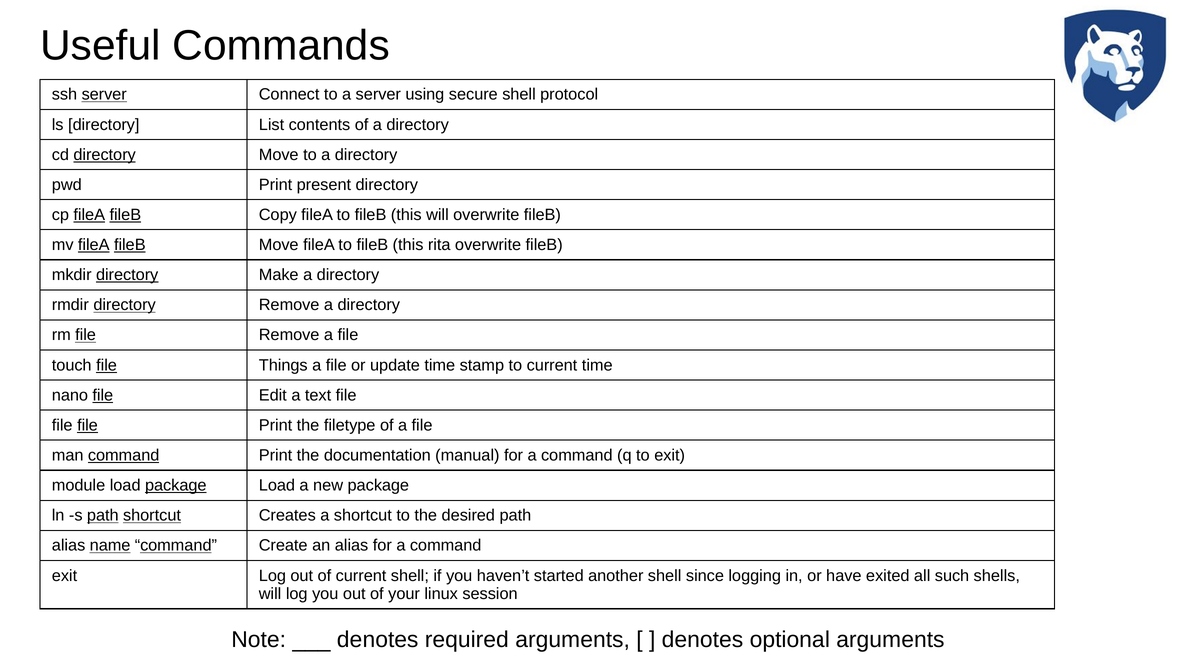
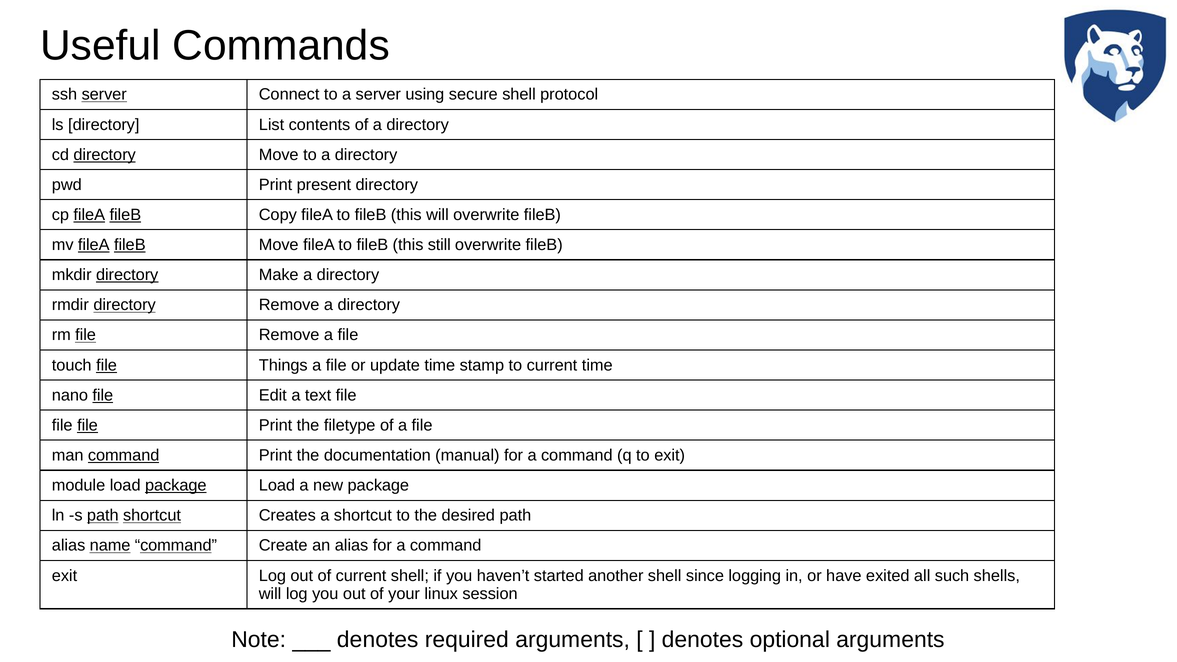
rita: rita -> still
